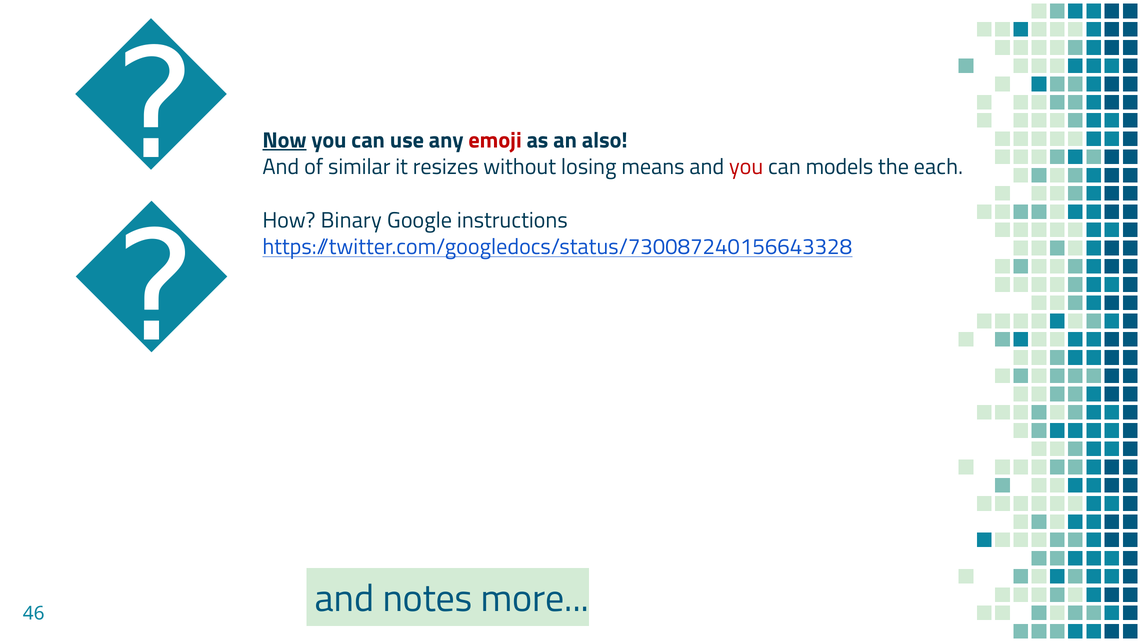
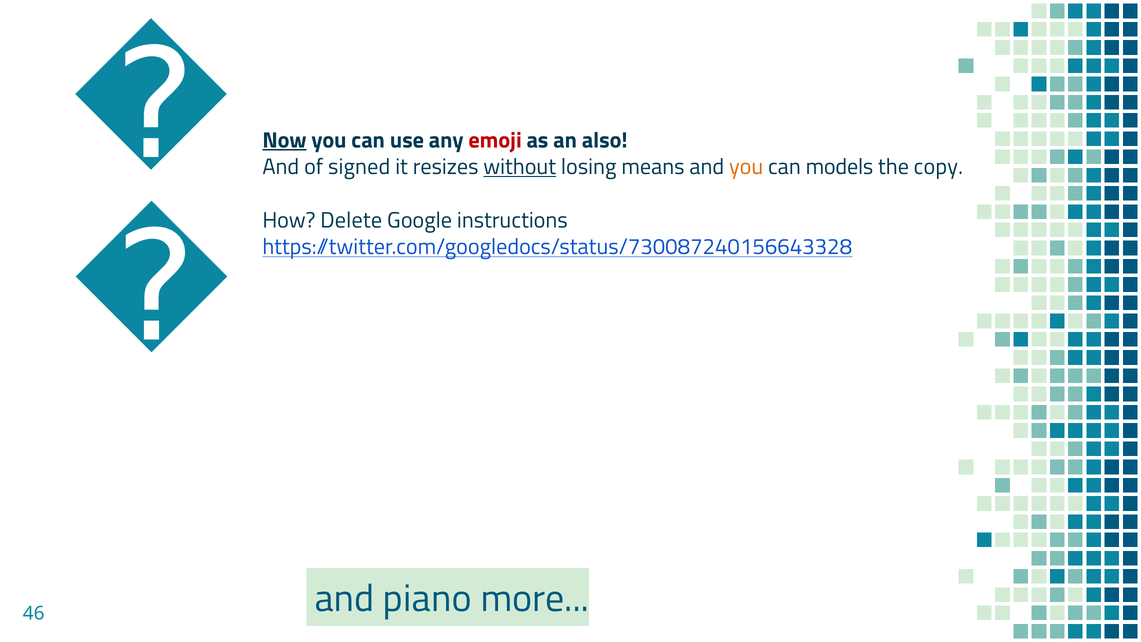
similar: similar -> signed
without underline: none -> present
you at (746, 167) colour: red -> orange
each: each -> copy
Binary: Binary -> Delete
notes: notes -> piano
